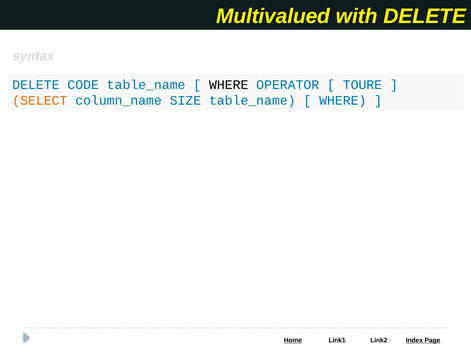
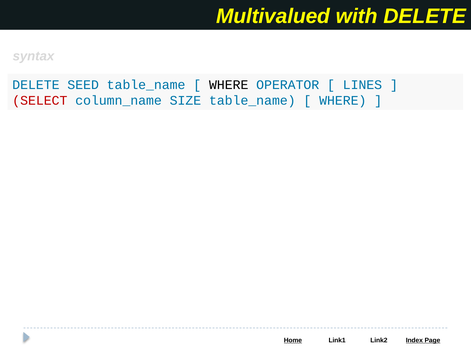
CODE: CODE -> SEED
TOURE: TOURE -> LINES
SELECT colour: orange -> red
